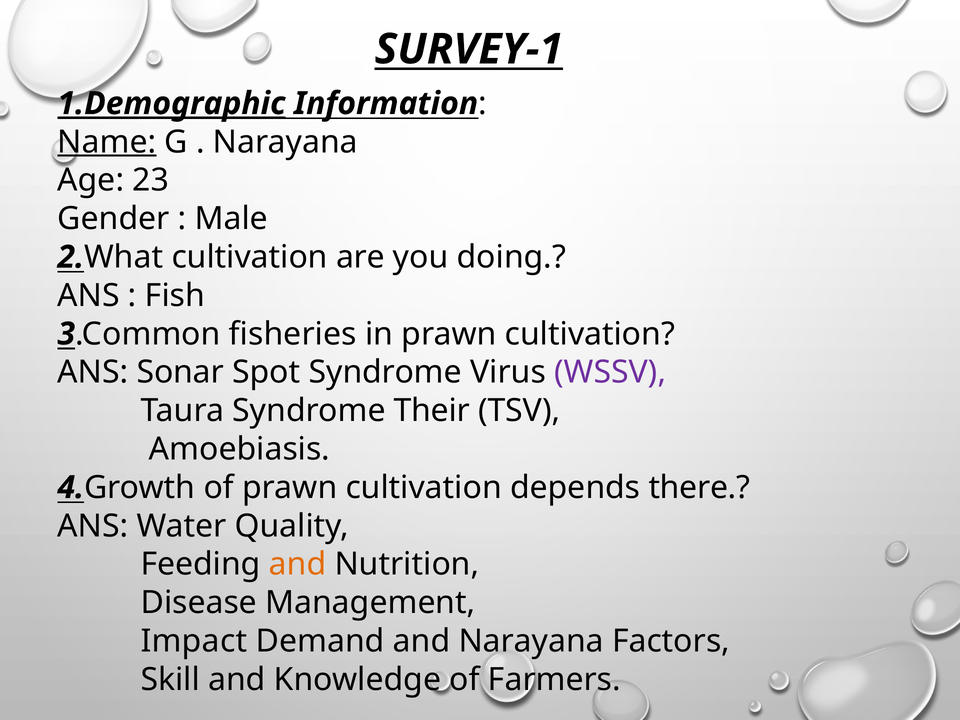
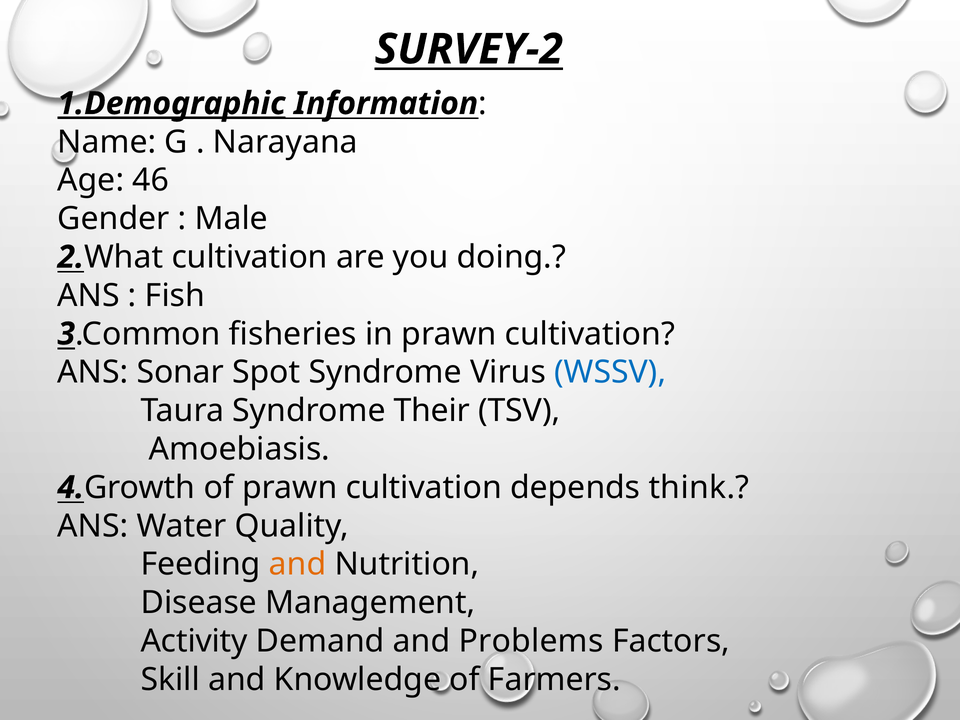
SURVEY-1: SURVEY-1 -> SURVEY-2
Name underline: present -> none
23: 23 -> 46
WSSV colour: purple -> blue
there: there -> think
Impact: Impact -> Activity
and Narayana: Narayana -> Problems
